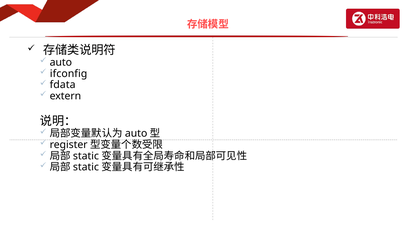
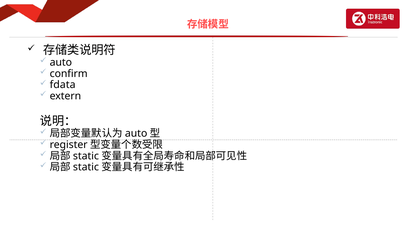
ifconfig: ifconfig -> confirm
